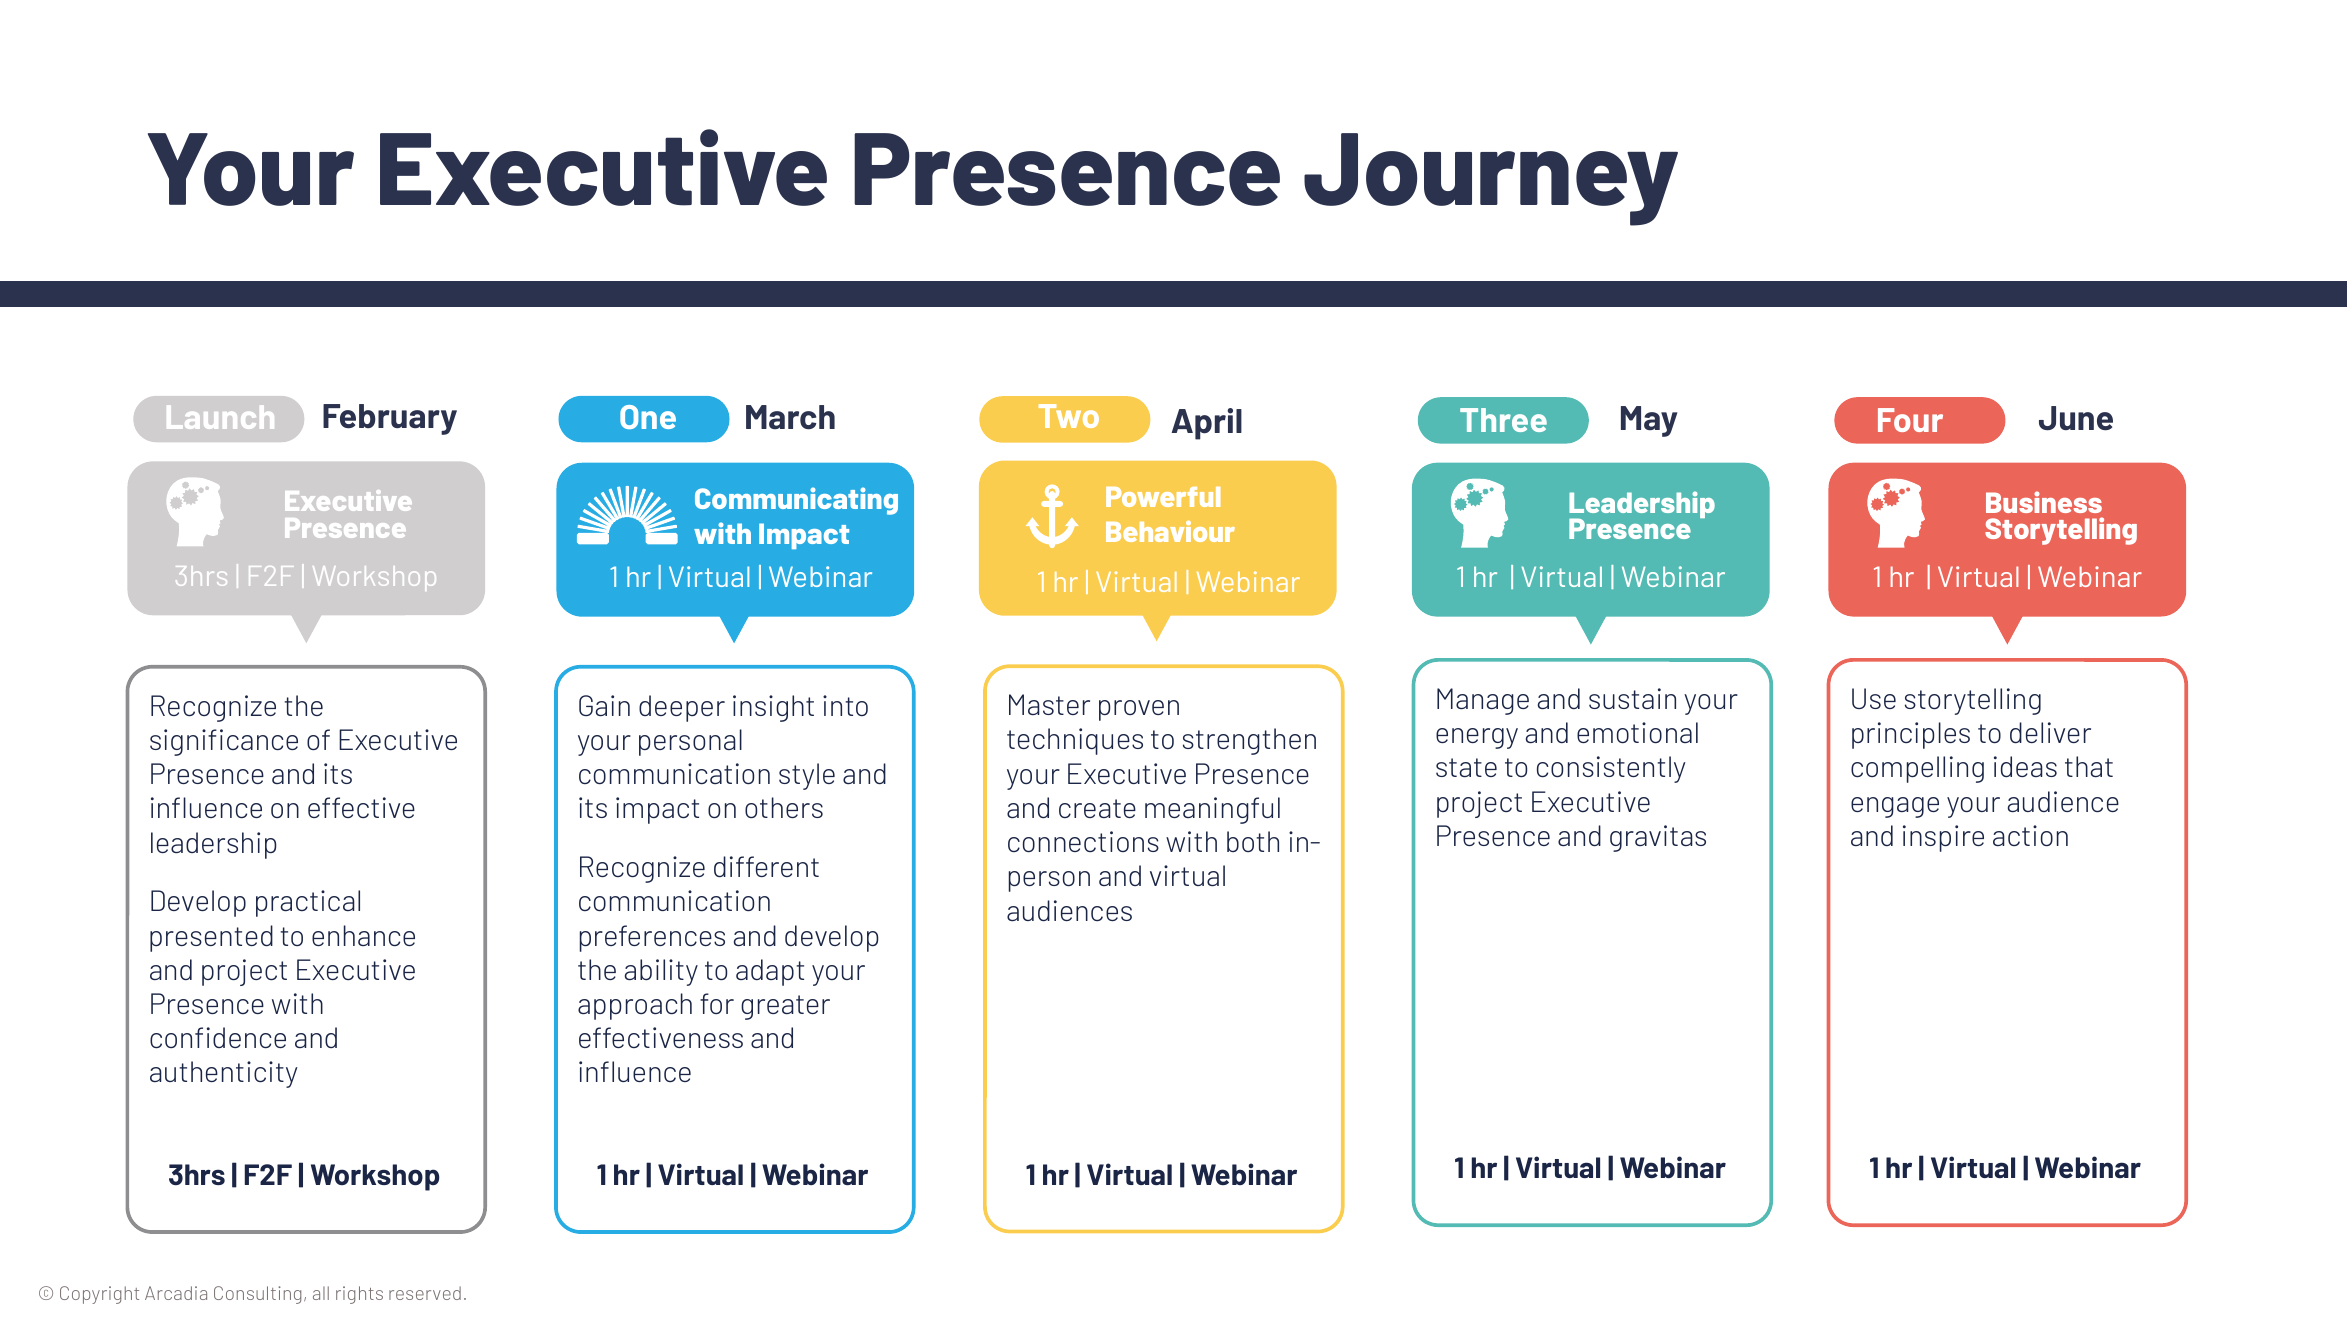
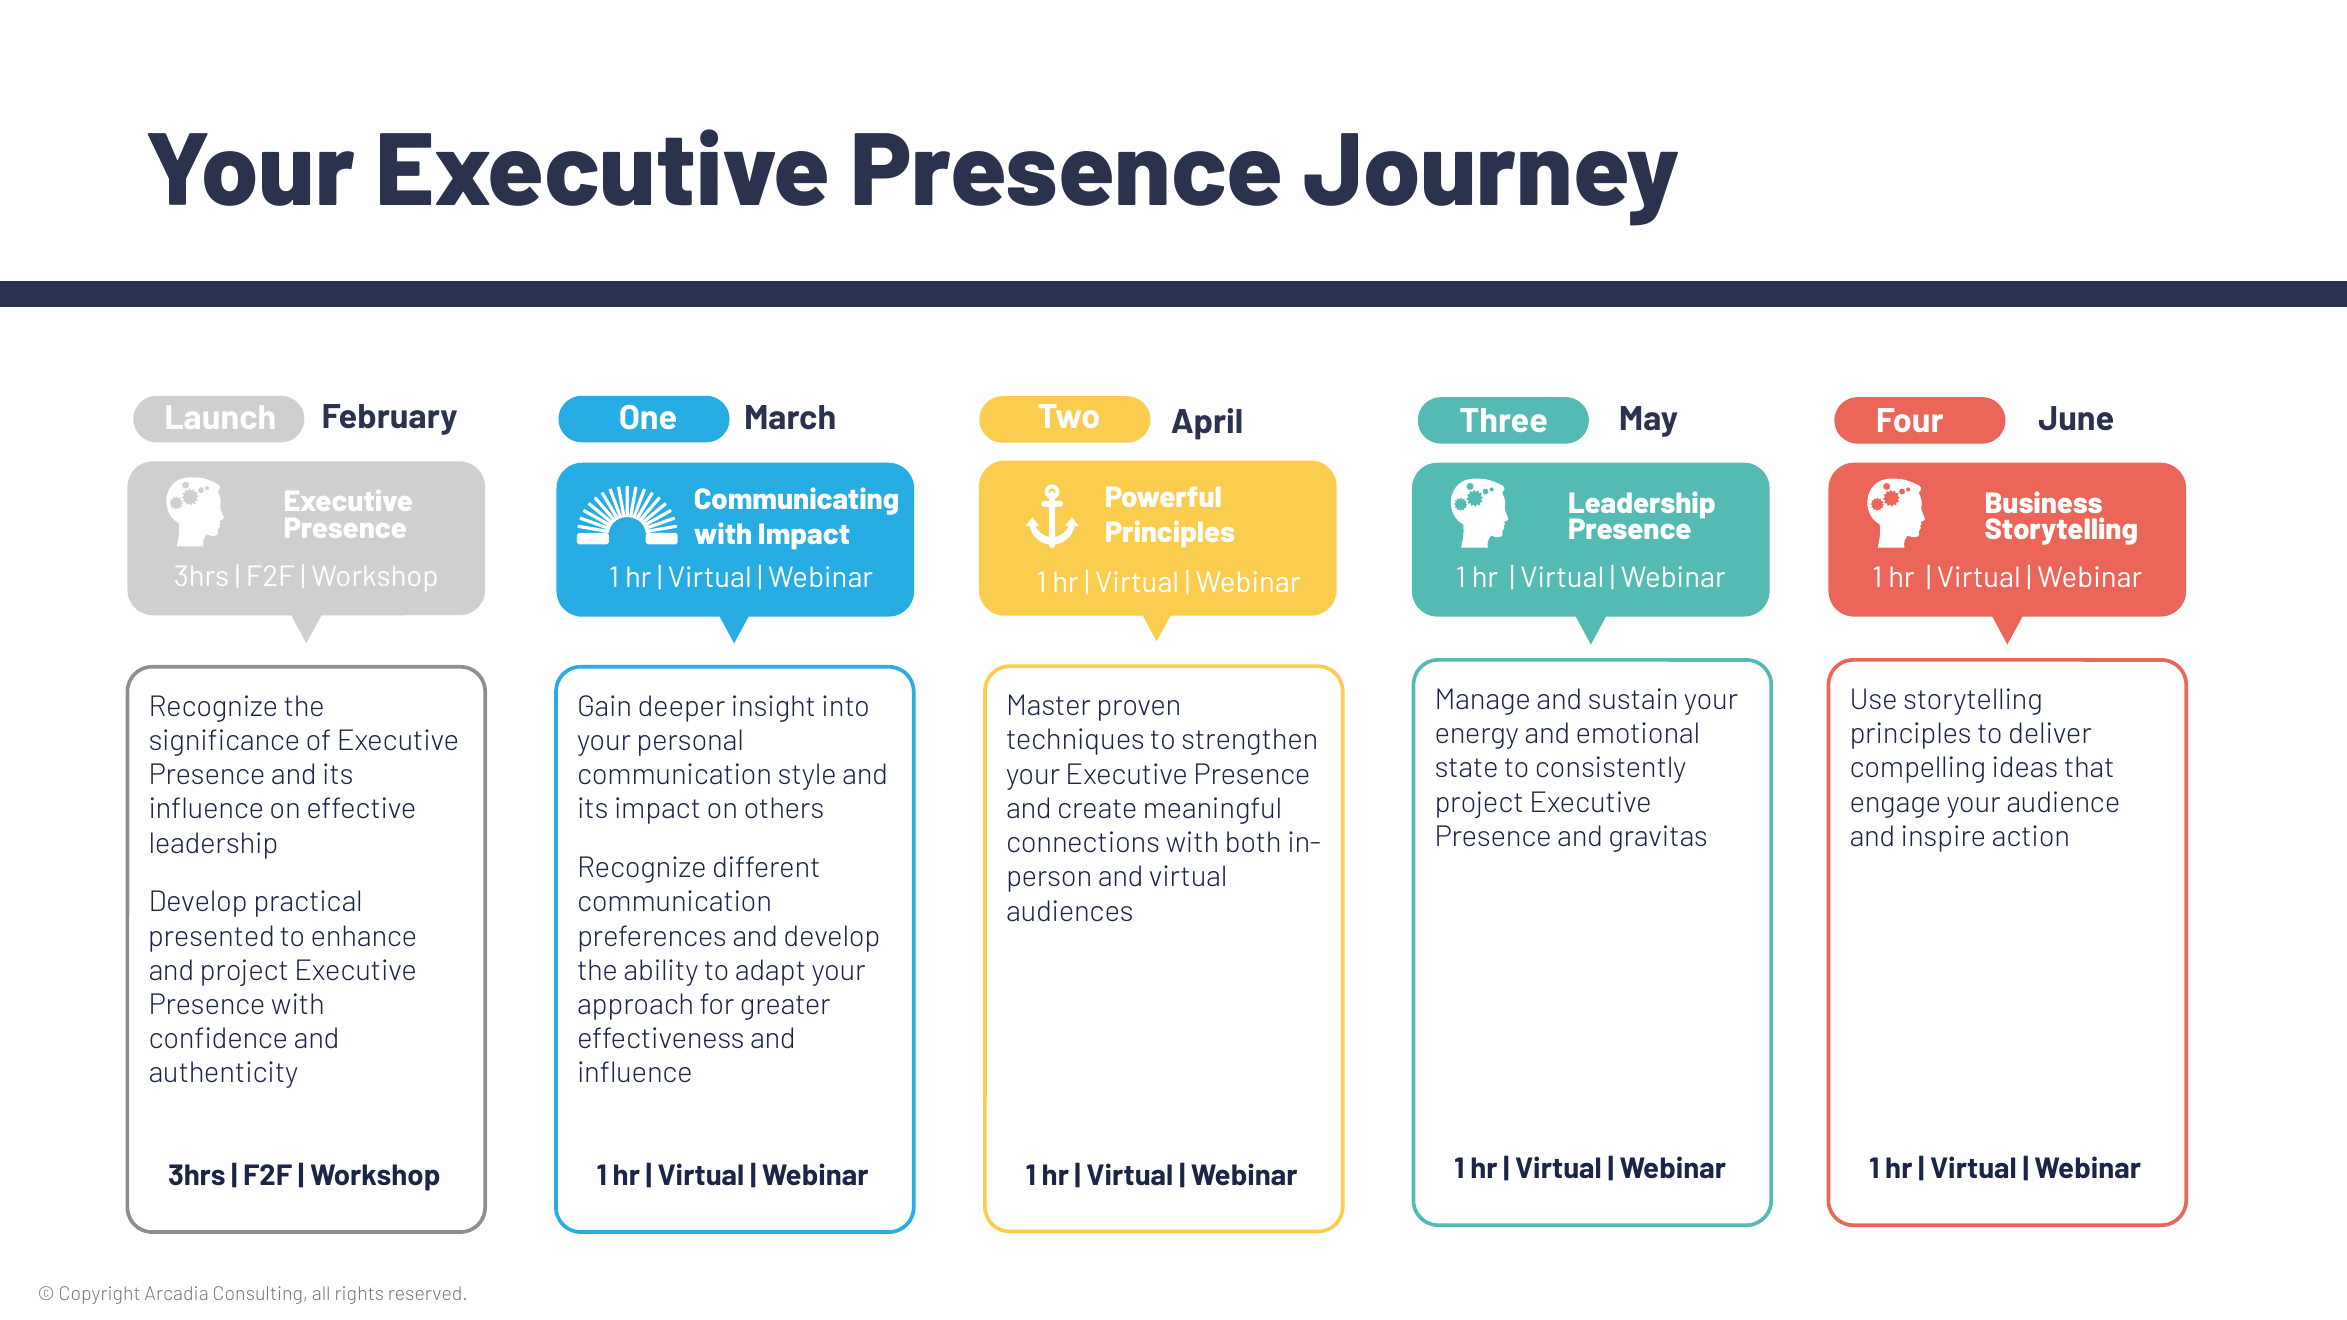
Behaviour at (1170, 533): Behaviour -> Principles
